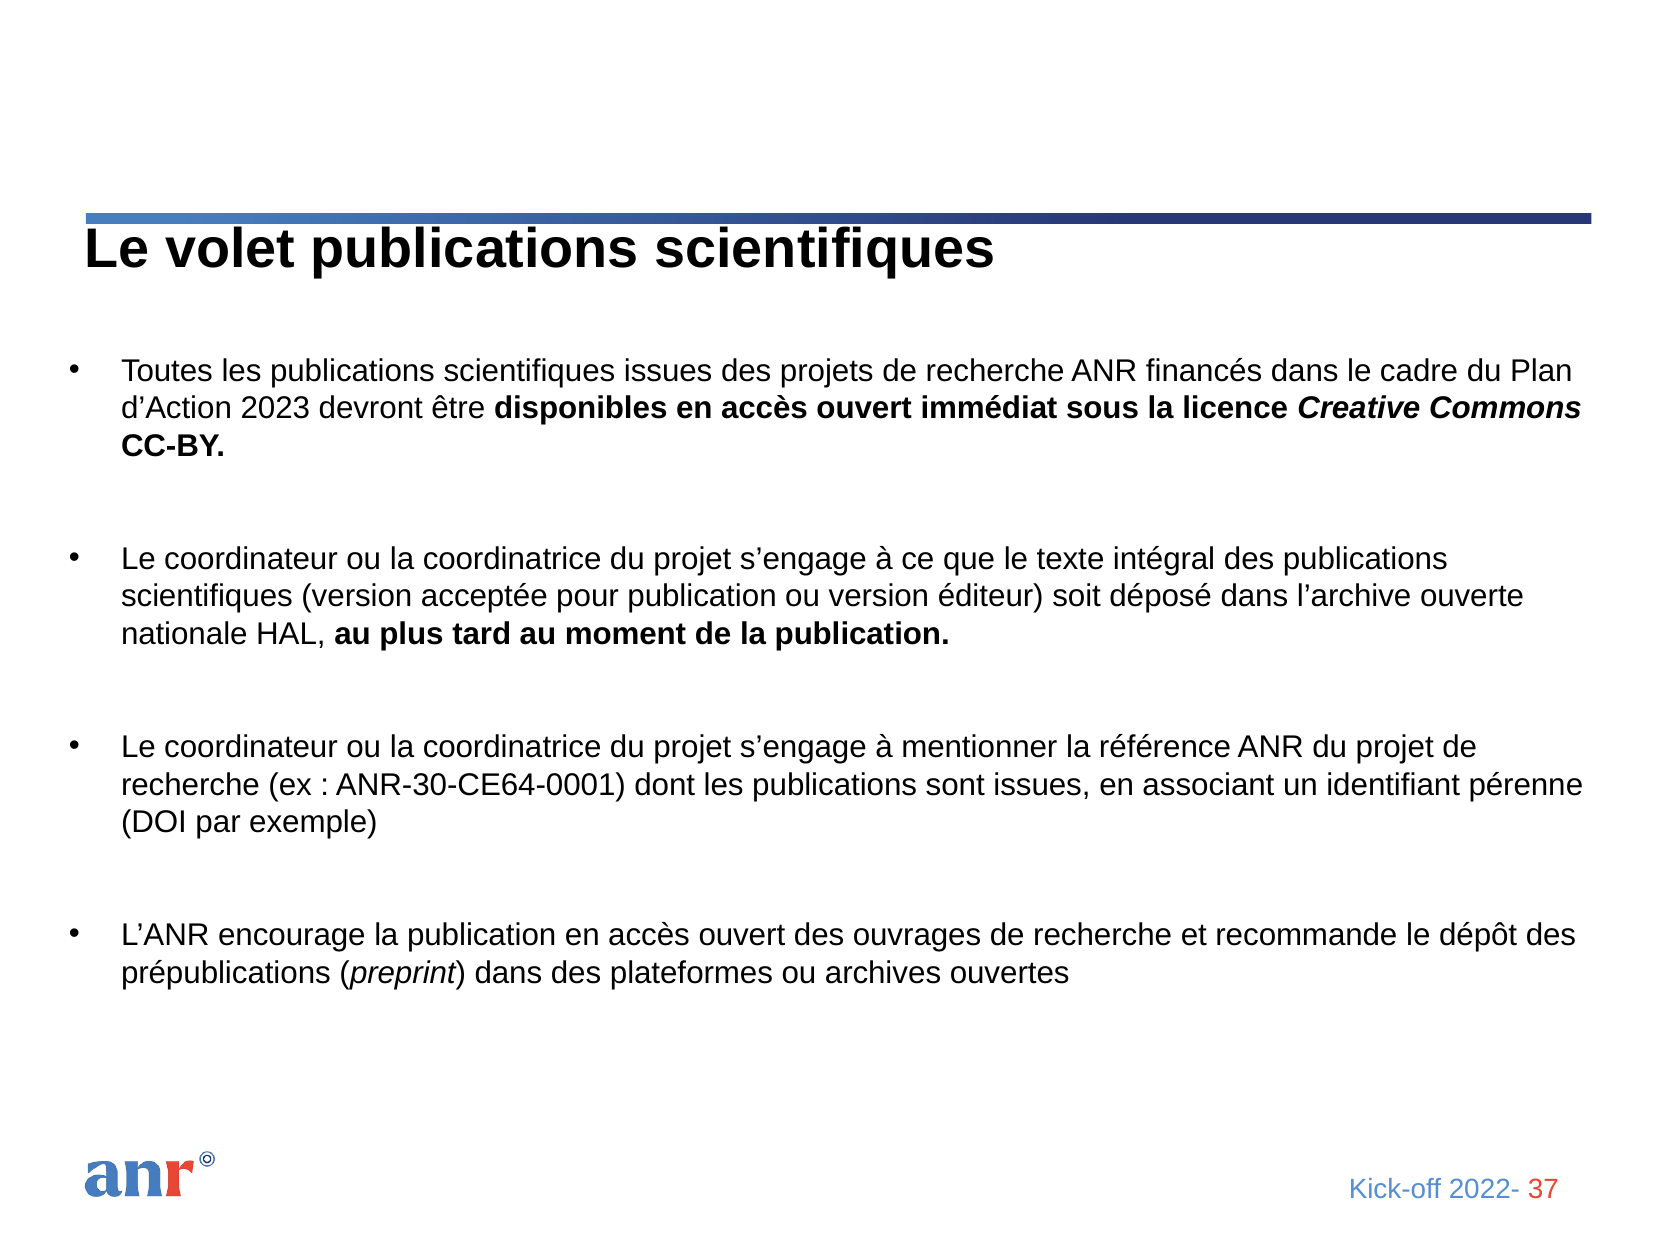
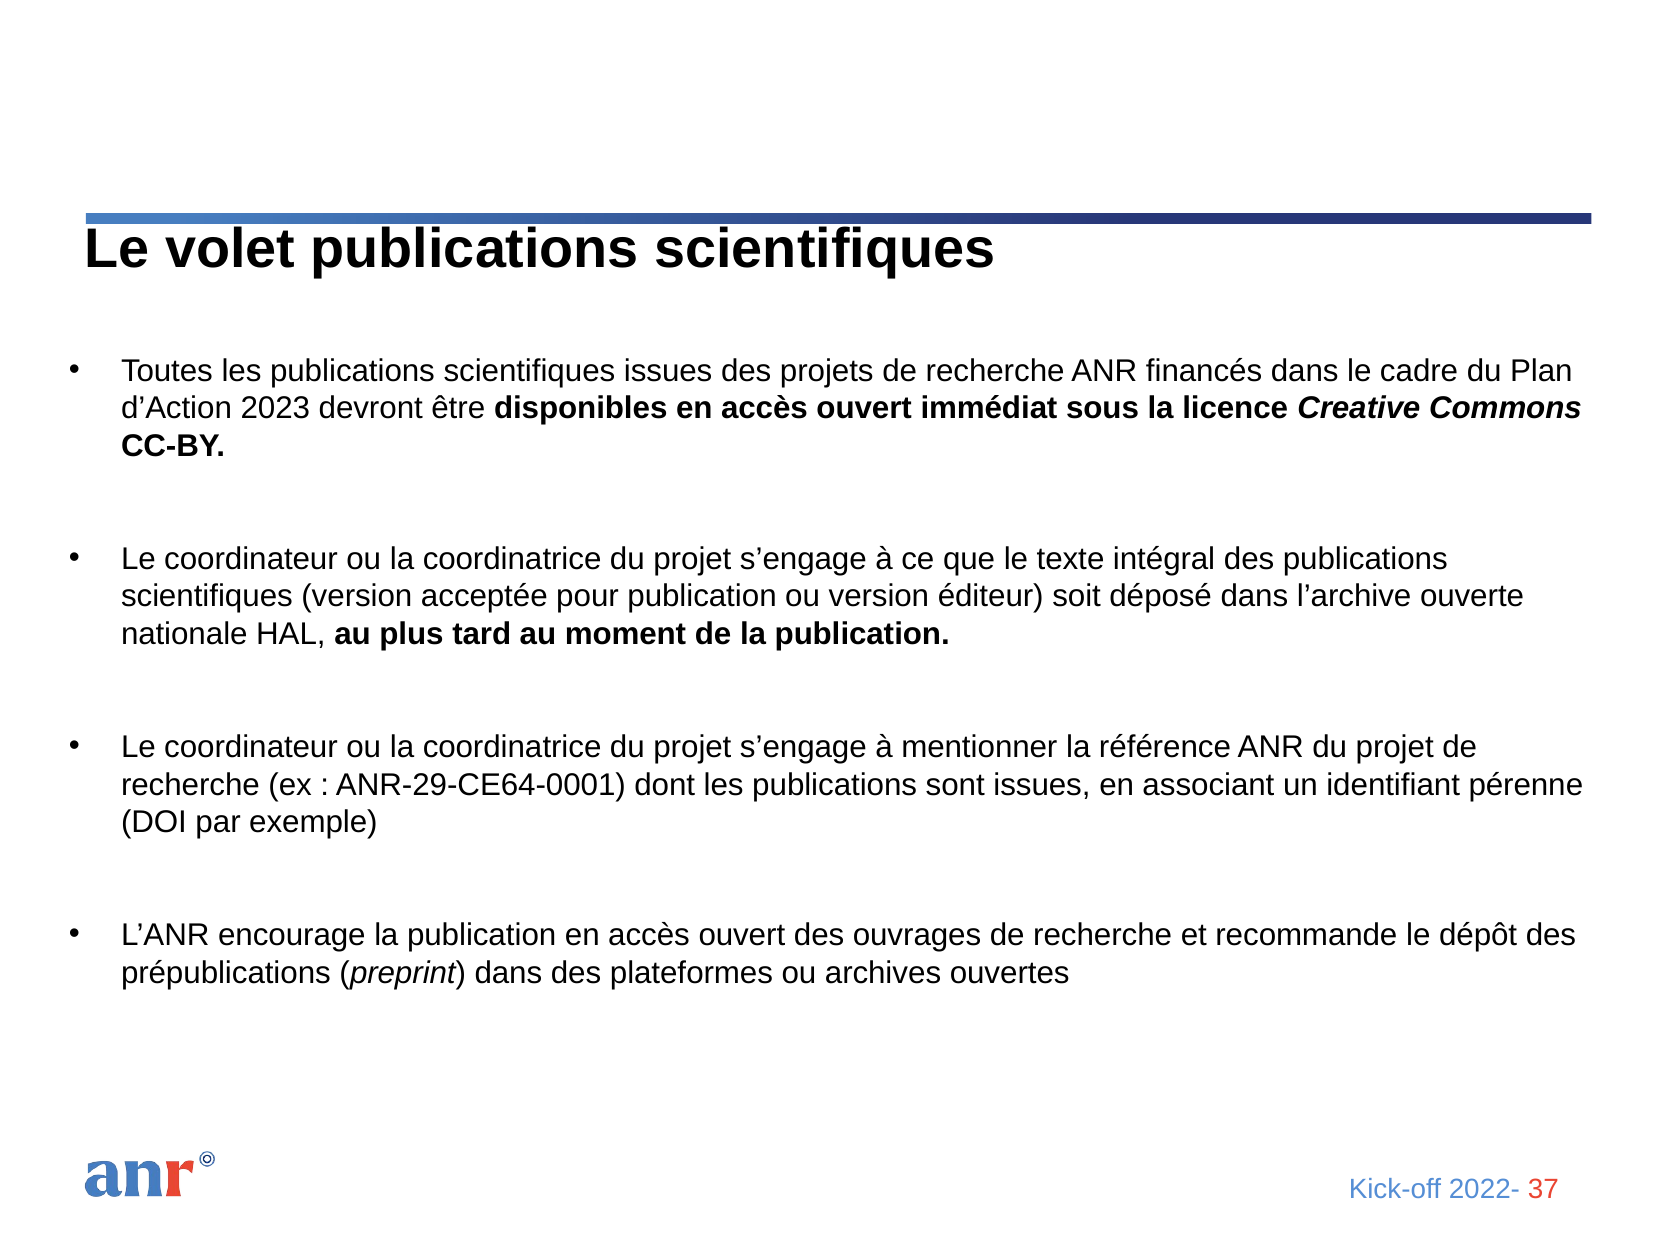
ANR-30-CE64-0001: ANR-30-CE64-0001 -> ANR-29-CE64-0001
